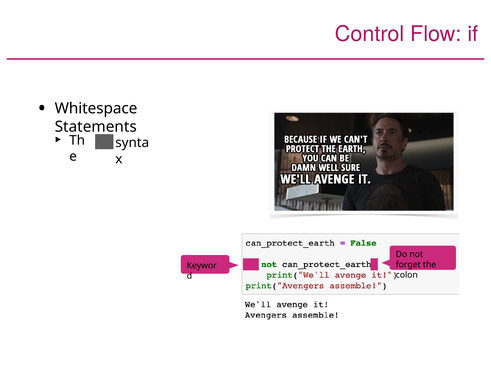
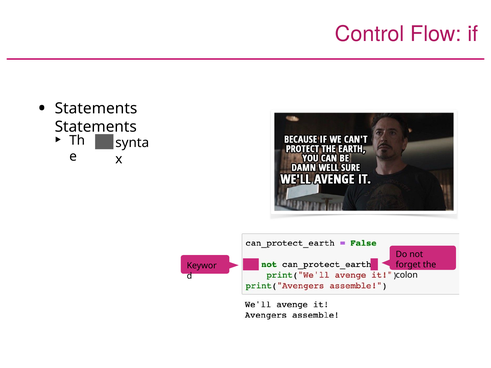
Whitespace at (96, 108): Whitespace -> Statements
